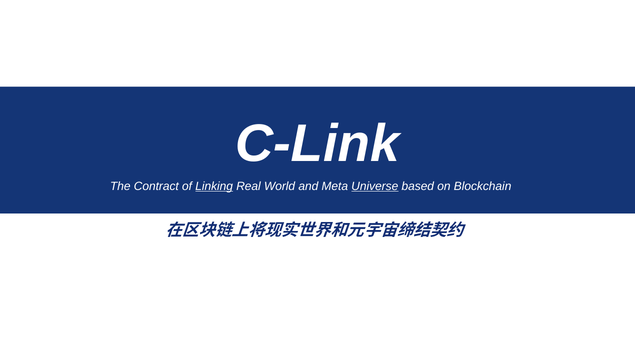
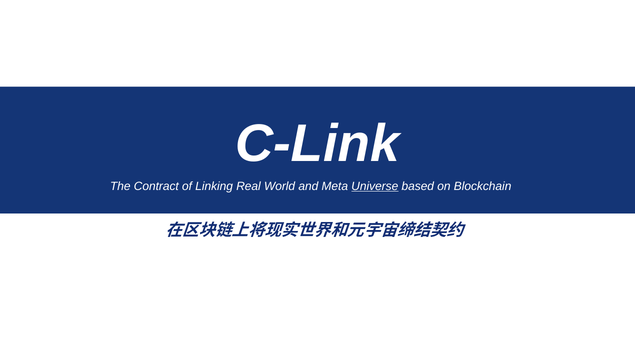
Linking underline: present -> none
